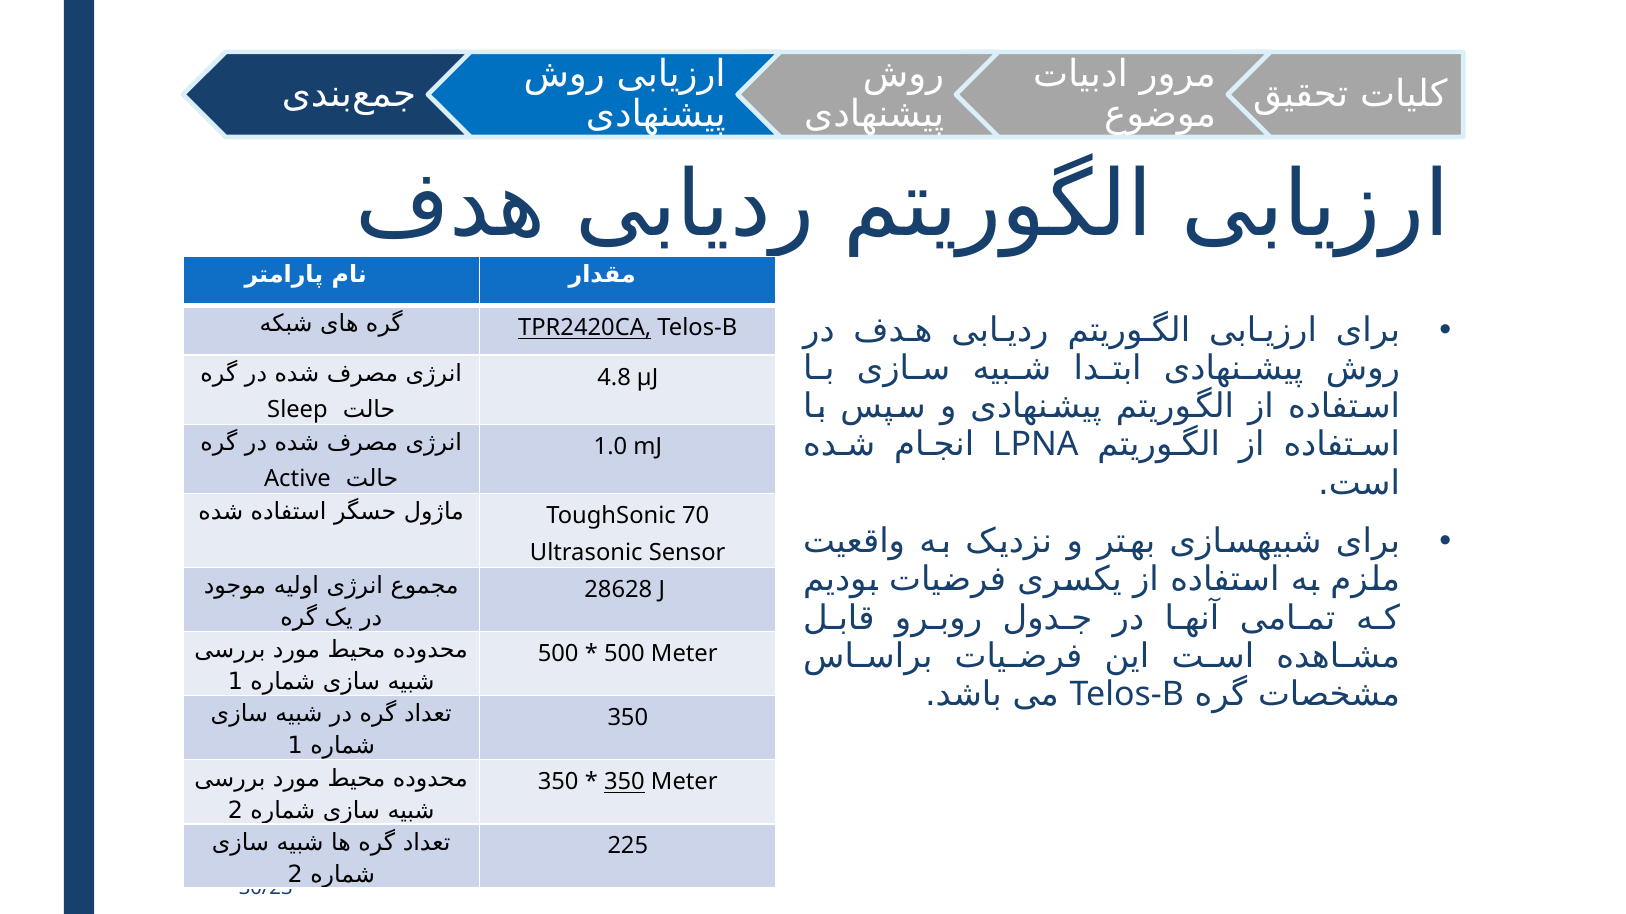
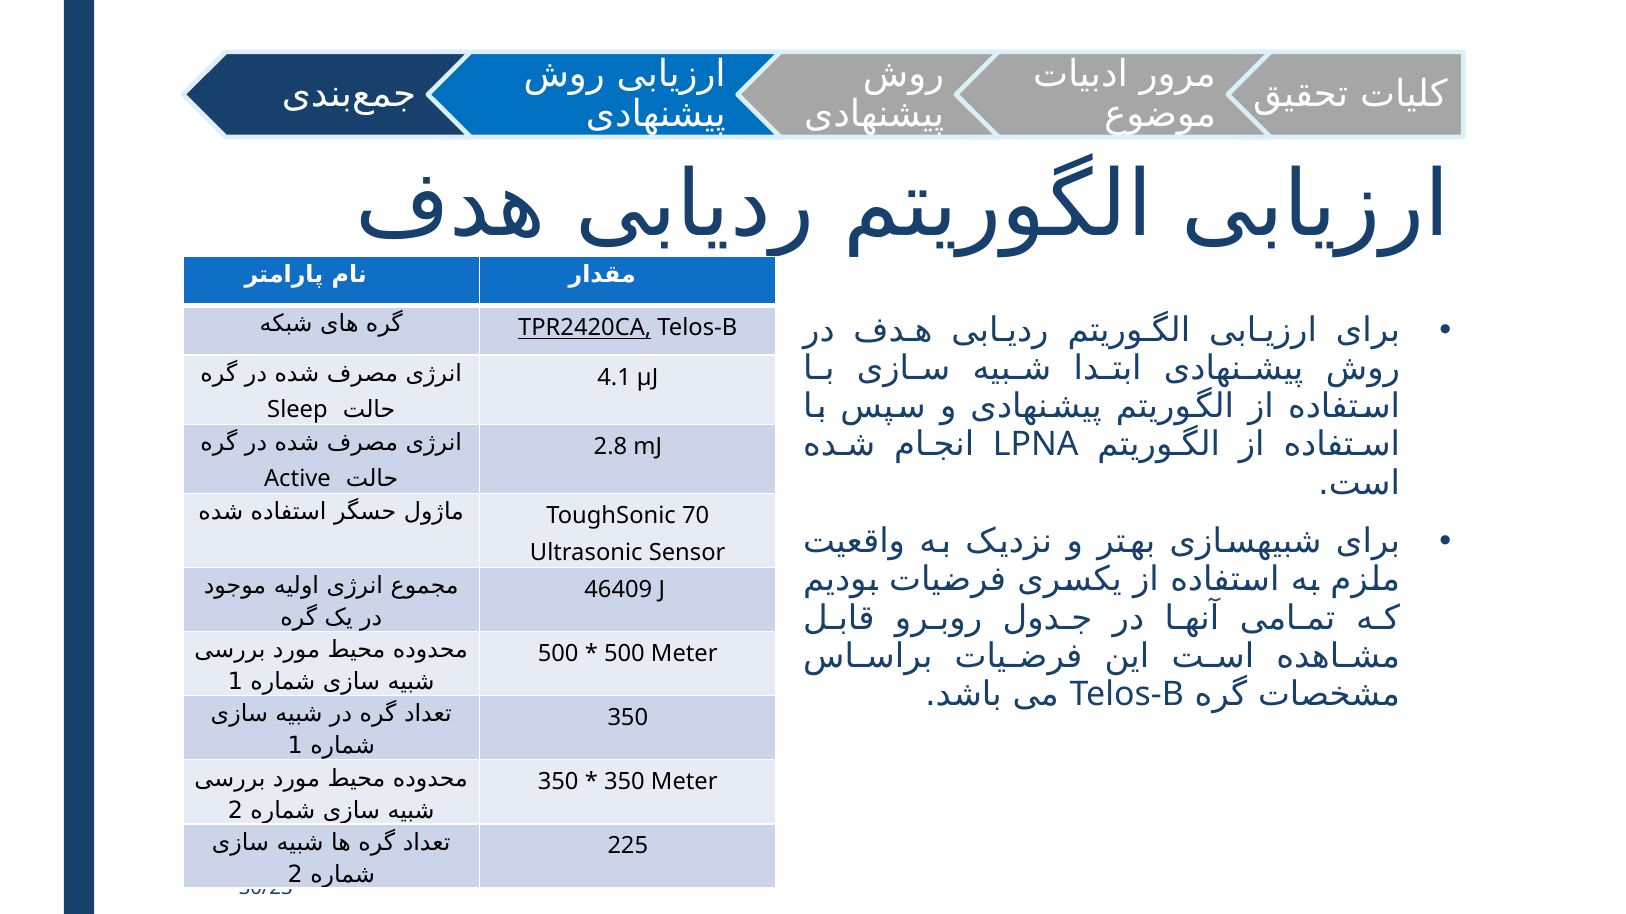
4.8: 4.8 -> 4.1
1.0: 1.0 -> 2.8
28628: 28628 -> 46409
350 at (624, 783) underline: present -> none
